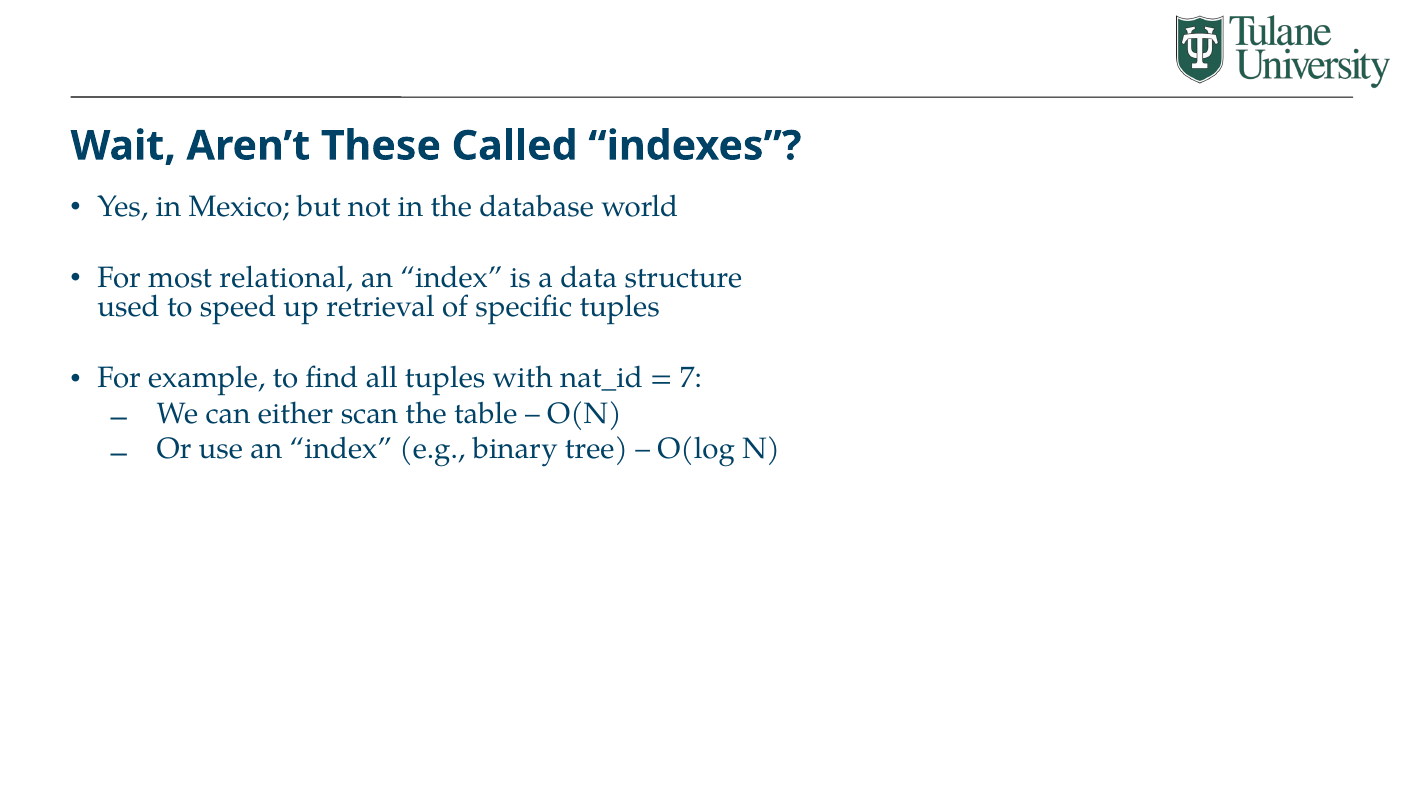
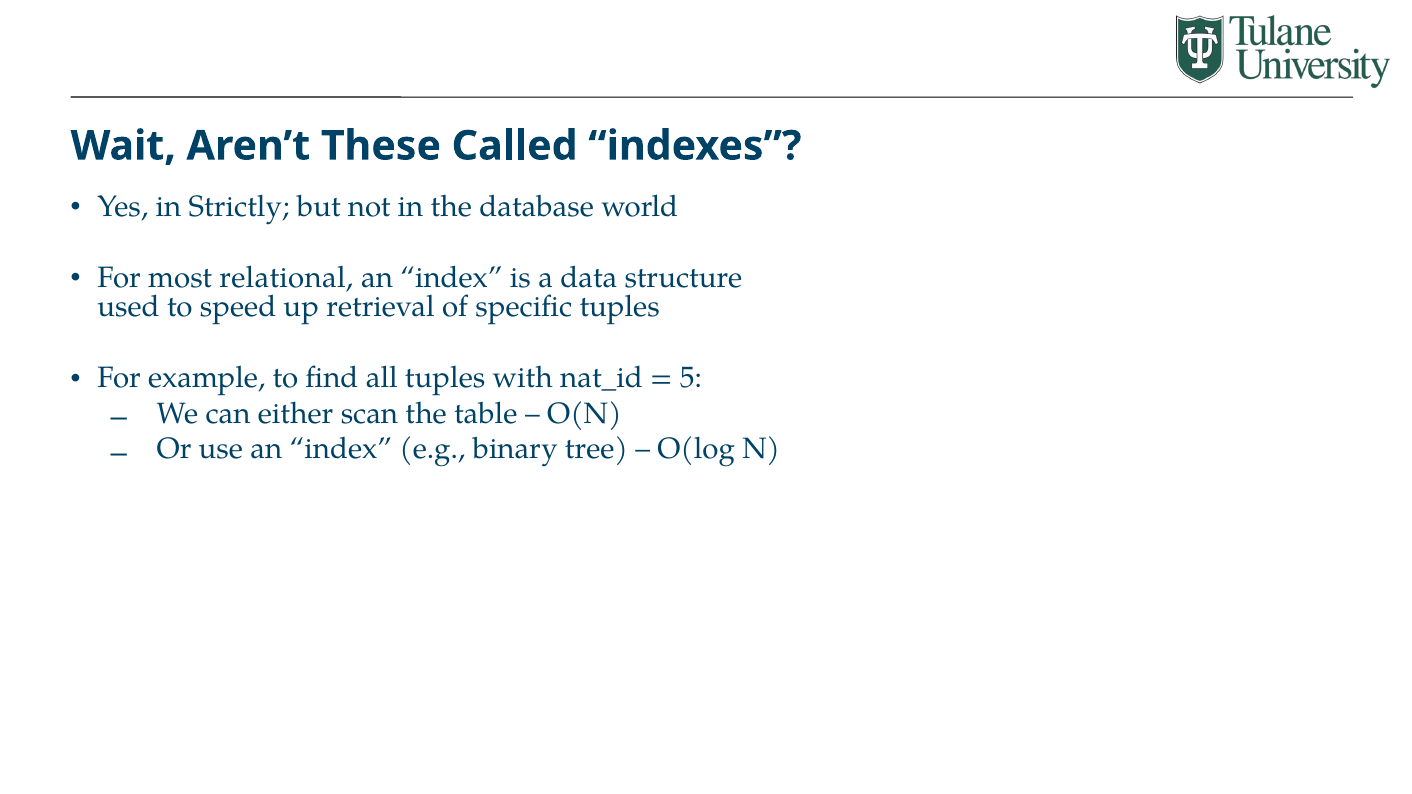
Mexico: Mexico -> Strictly
7: 7 -> 5
